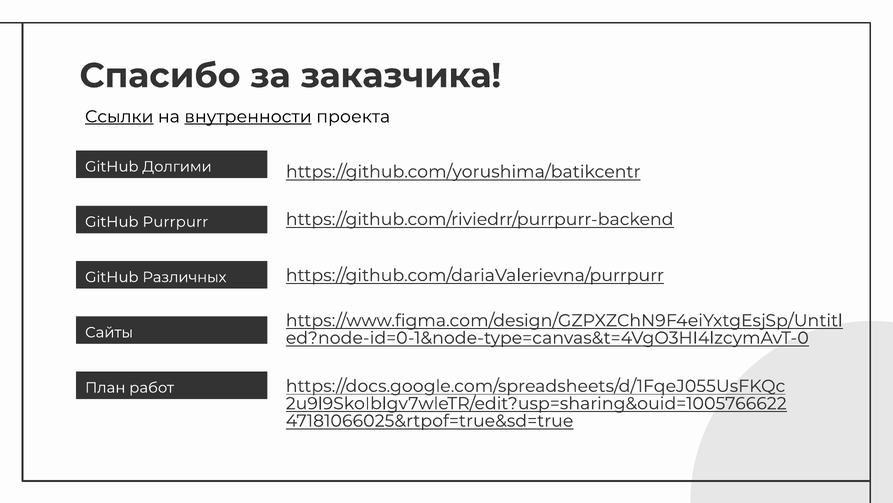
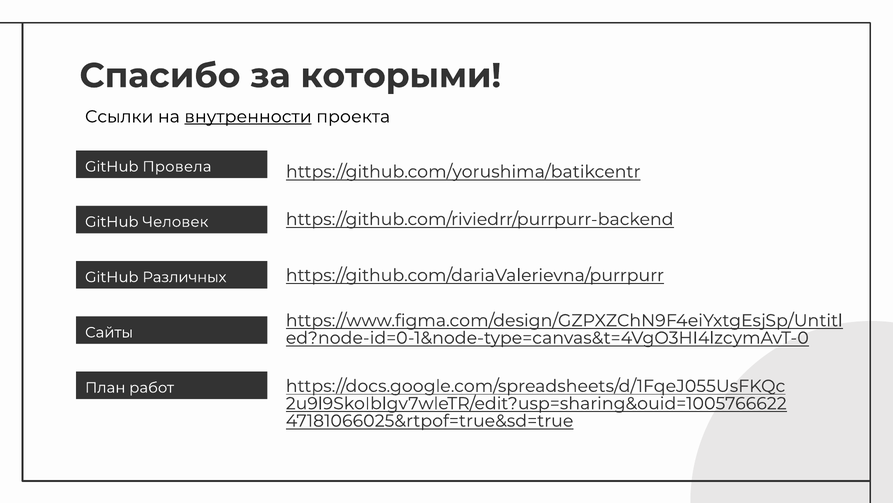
заказчика: заказчика -> которыми
Ссылки underline: present -> none
Долгими: Долгими -> Провела
Purrpurr: Purrpurr -> Человек
